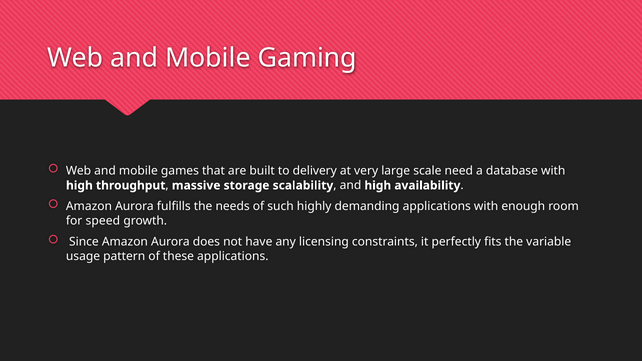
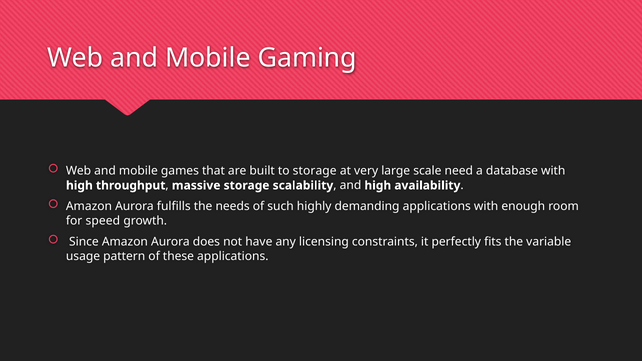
to delivery: delivery -> storage
